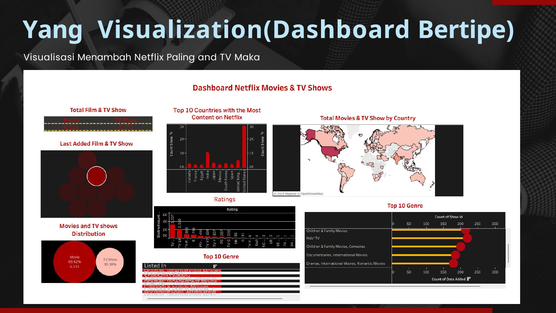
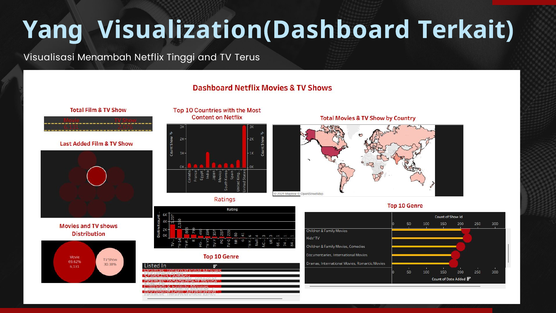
Bertipe: Bertipe -> Terkait
Paling: Paling -> Tinggi
Maka: Maka -> Terus
